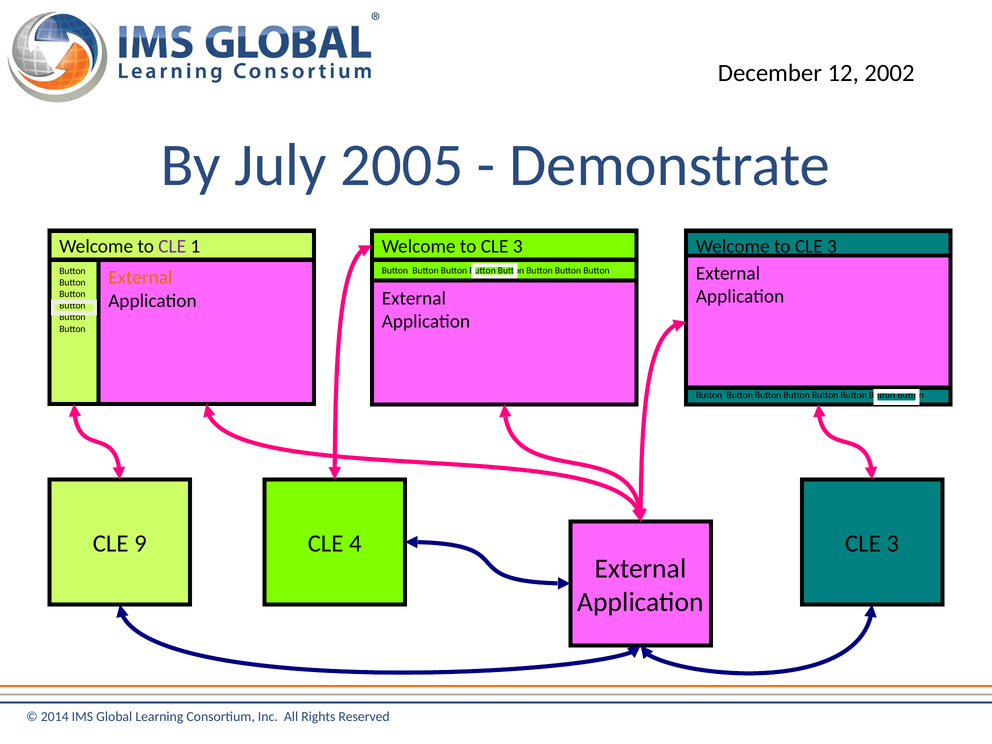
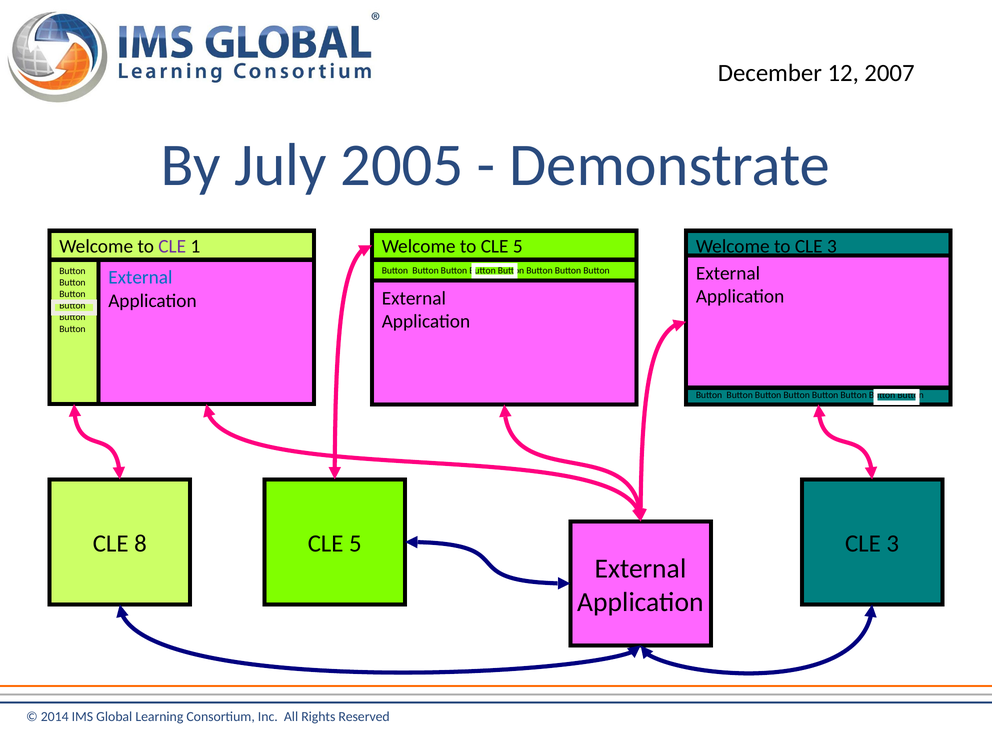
2002: 2002 -> 2007
3 at (518, 247): 3 -> 5
External at (140, 278) colour: orange -> blue
9: 9 -> 8
4 at (355, 544): 4 -> 5
